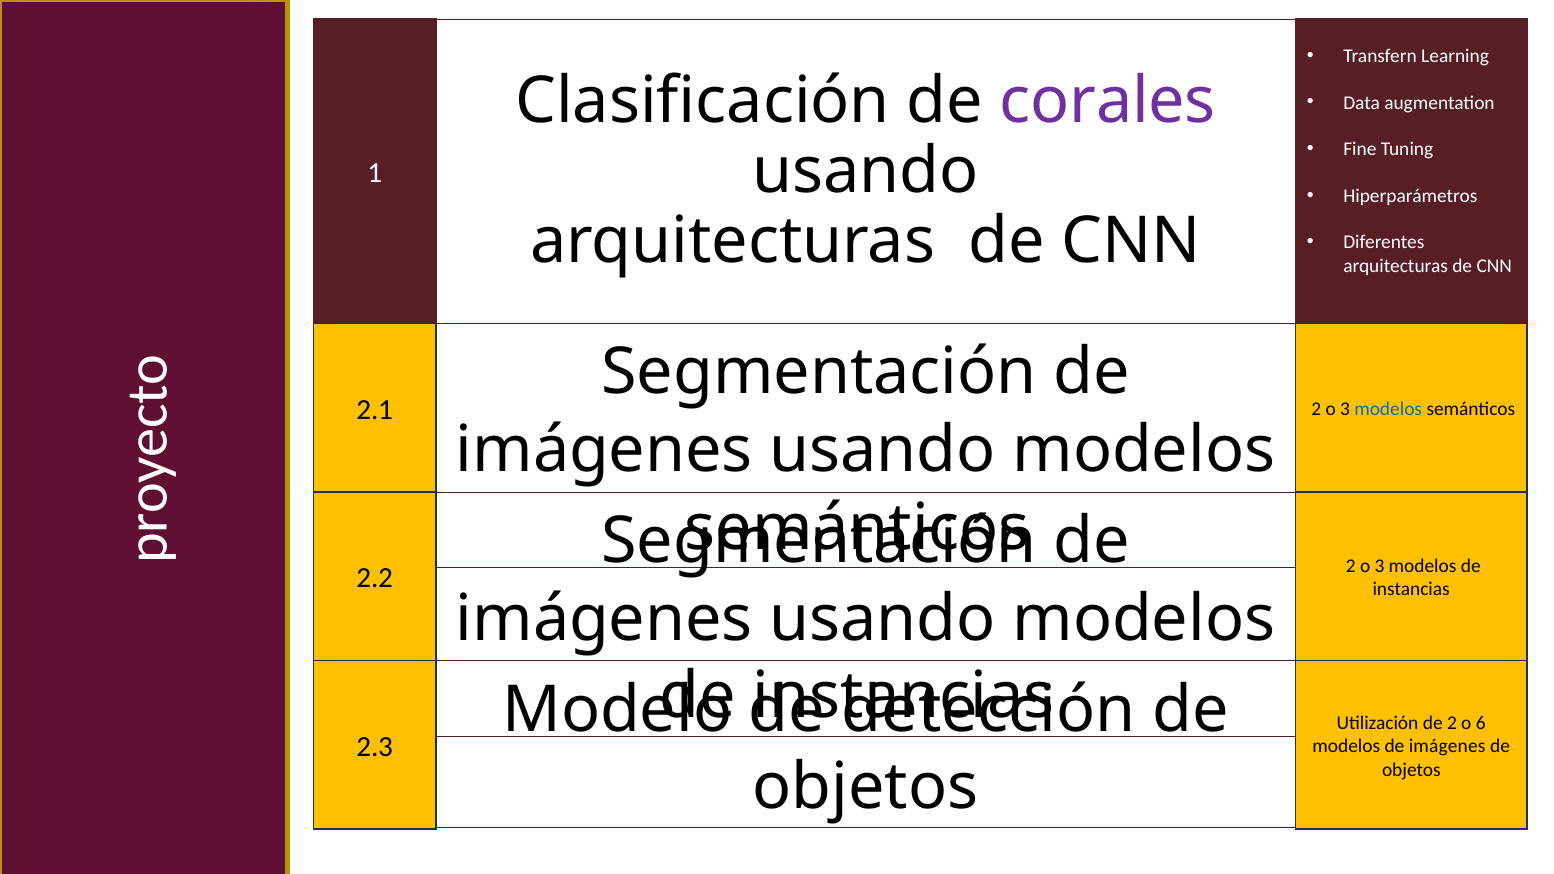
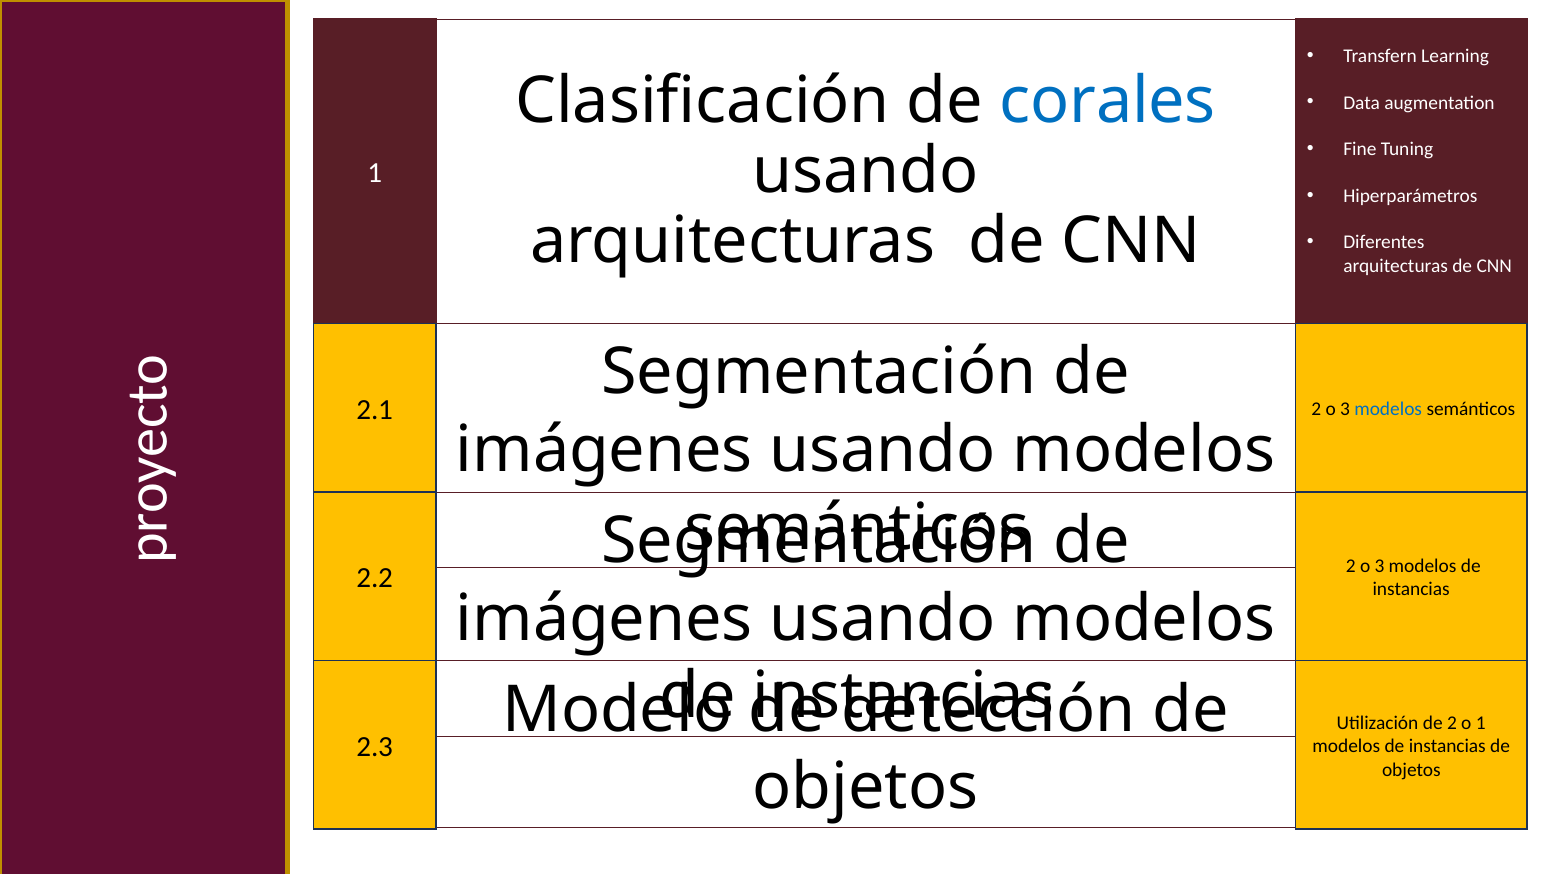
corales colour: purple -> blue
2 o 6: 6 -> 1
imágenes at (1447, 746): imágenes -> instancias
